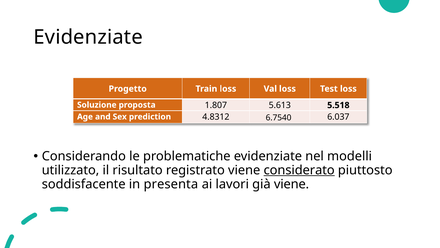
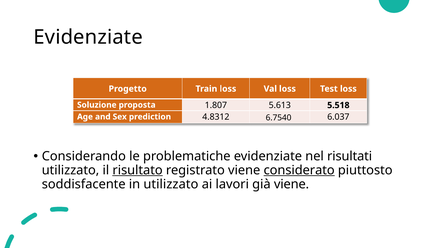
modelli: modelli -> risultati
risultato underline: none -> present
in presenta: presenta -> utilizzato
